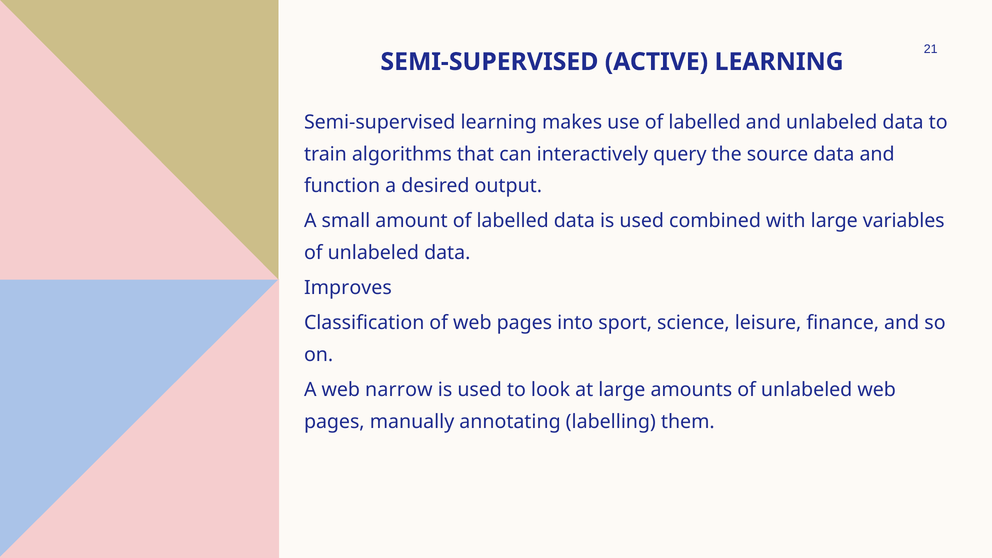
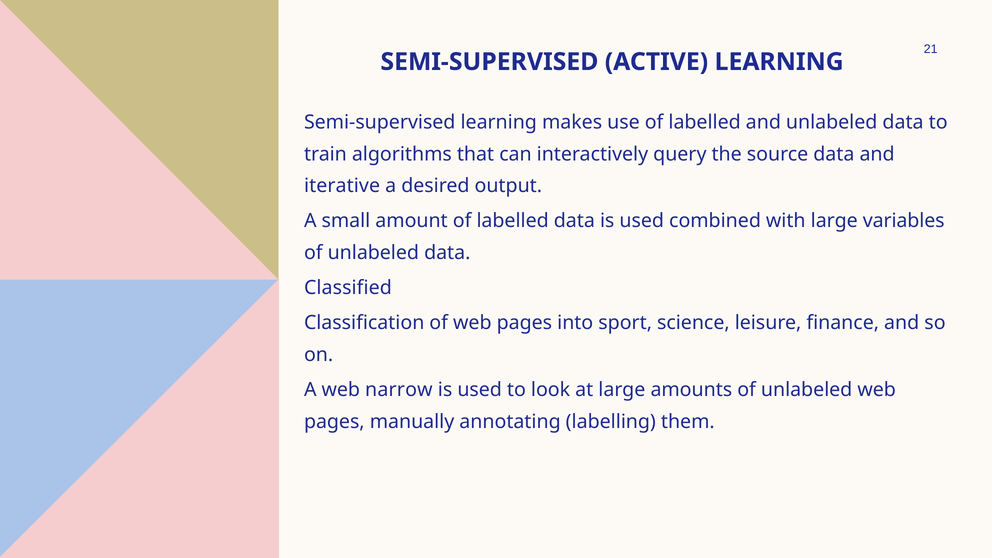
function: function -> iterative
Improves: Improves -> Classified
